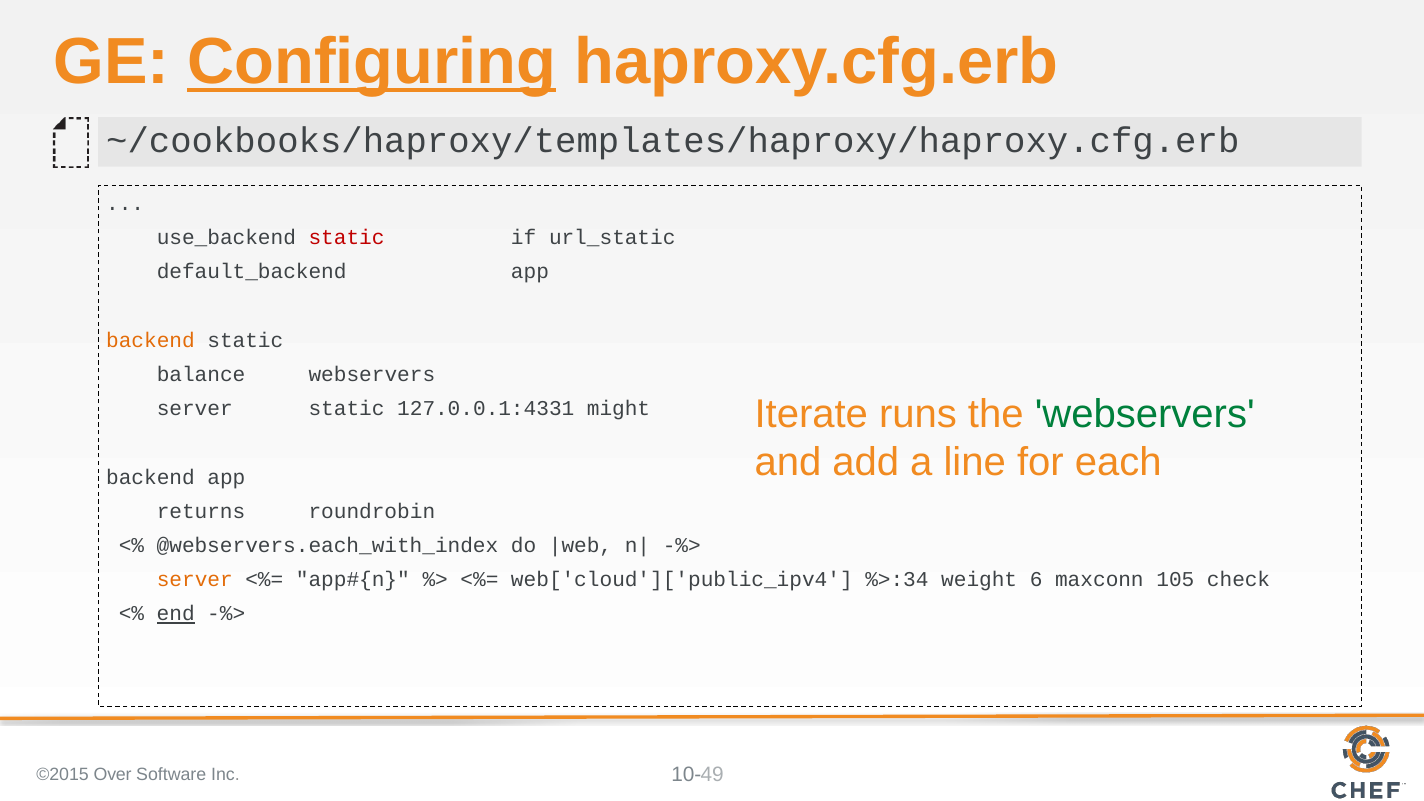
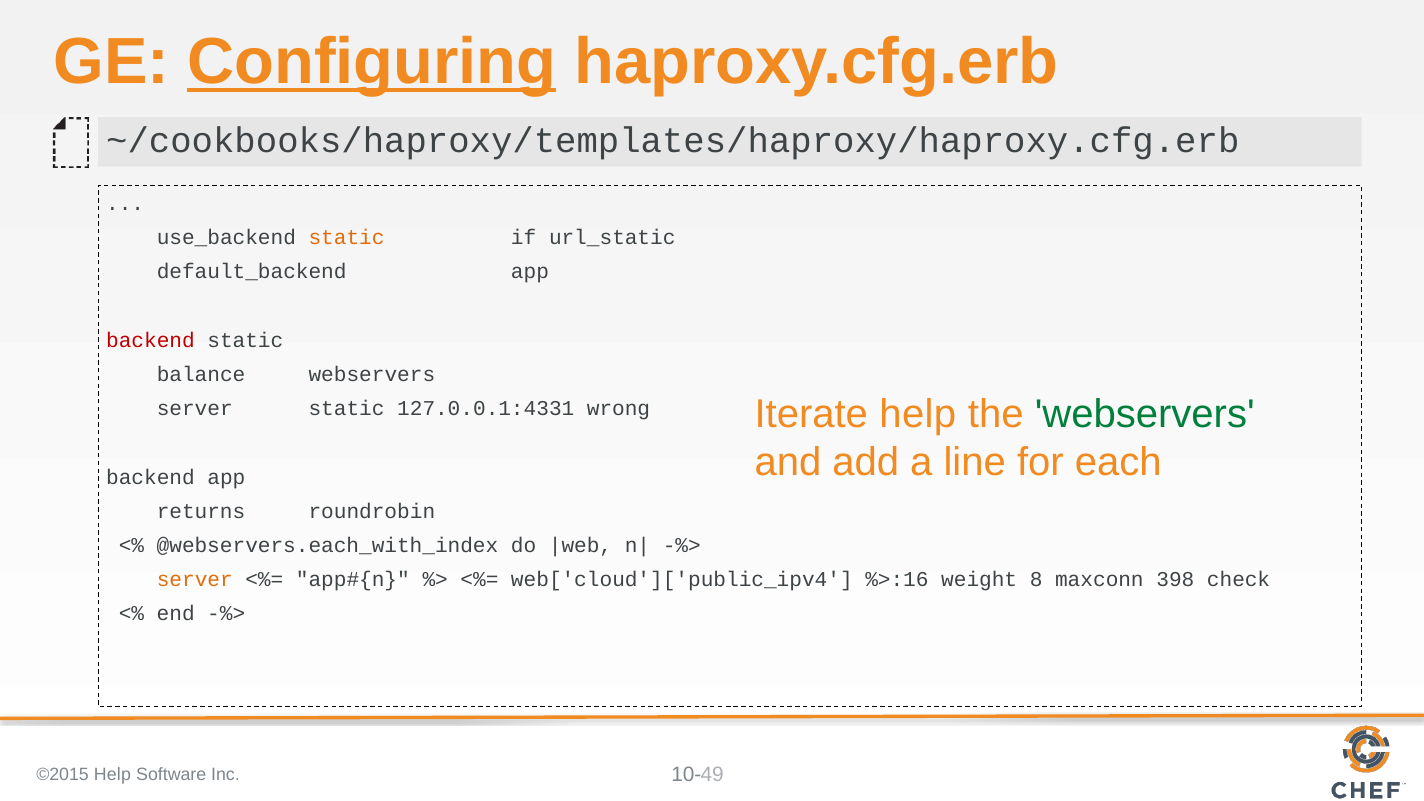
static at (347, 238) colour: red -> orange
backend at (150, 340) colour: orange -> red
Iterate runs: runs -> help
might: might -> wrong
%>:34: %>:34 -> %>:16
6: 6 -> 8
105: 105 -> 398
end underline: present -> none
©2015 Over: Over -> Help
